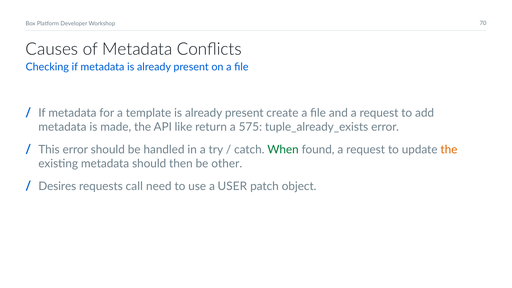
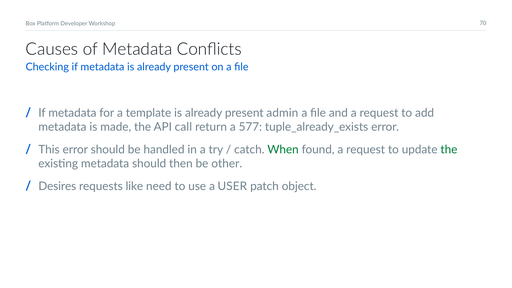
create: create -> admin
like: like -> call
575: 575 -> 577
the at (449, 150) colour: orange -> green
call: call -> like
